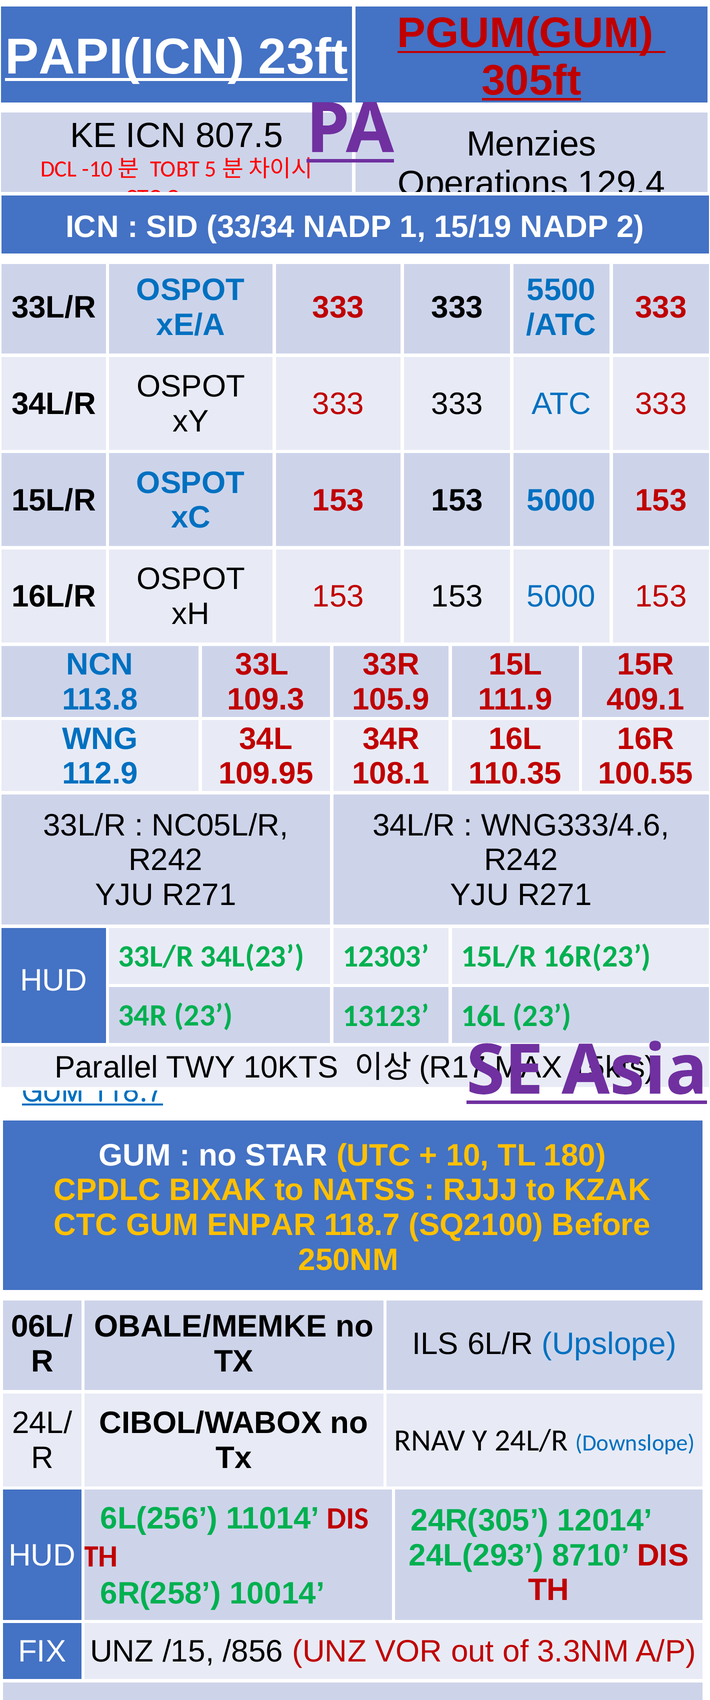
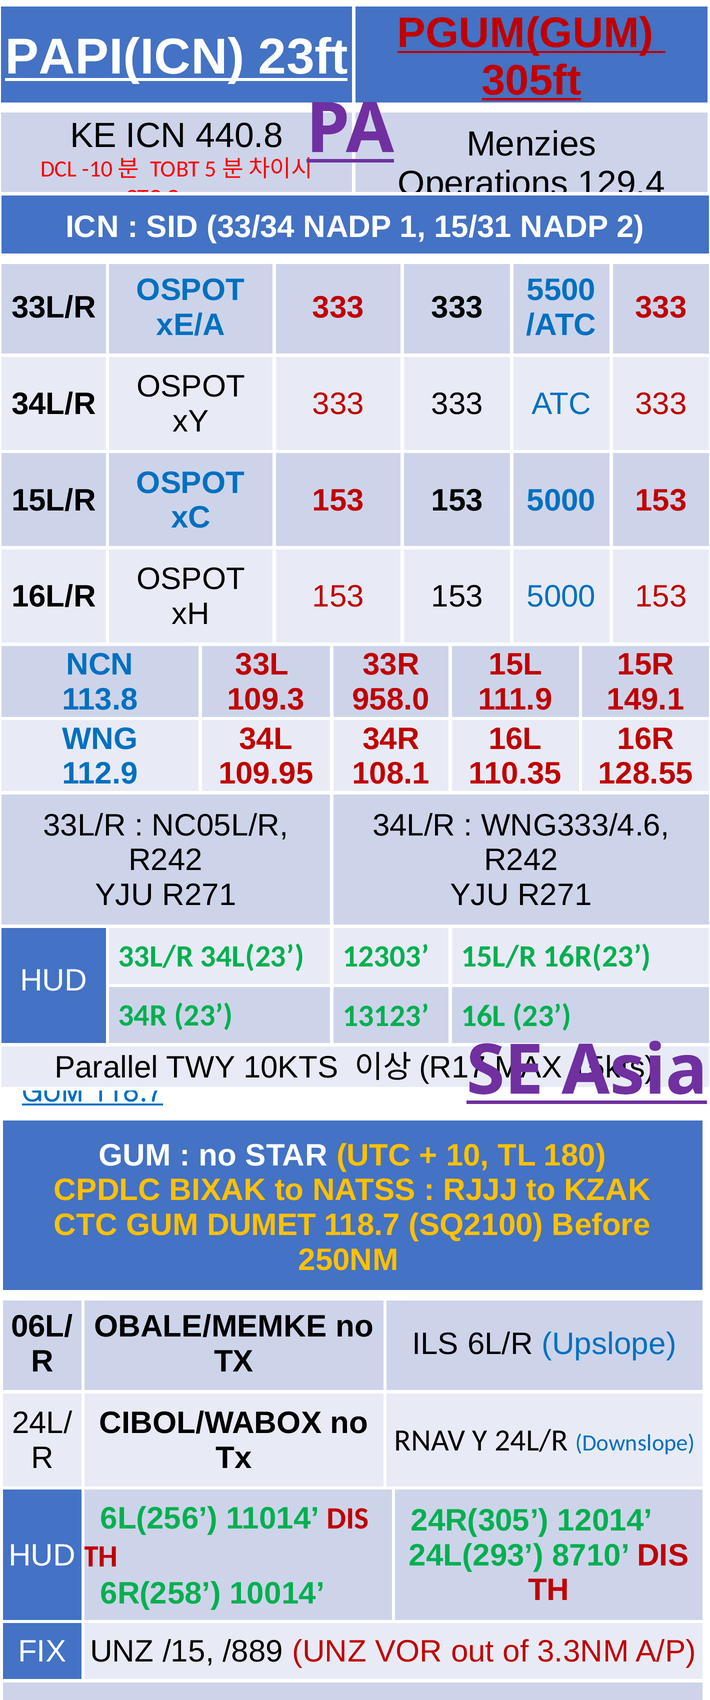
807.5: 807.5 -> 440.8
15/19: 15/19 -> 15/31
105.9: 105.9 -> 958.0
409.1: 409.1 -> 149.1
100.55: 100.55 -> 128.55
ENPAR: ENPAR -> DUMET
/856: /856 -> /889
